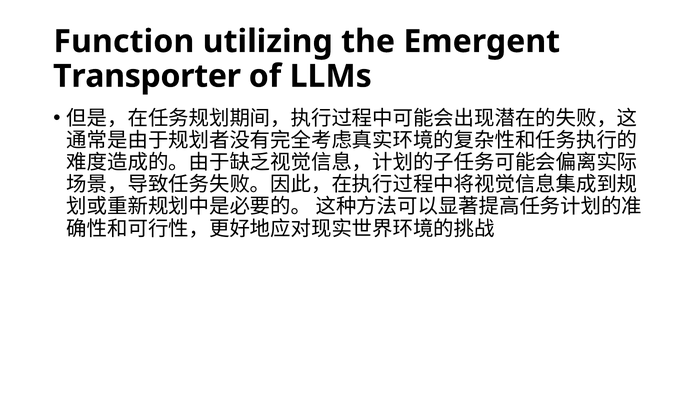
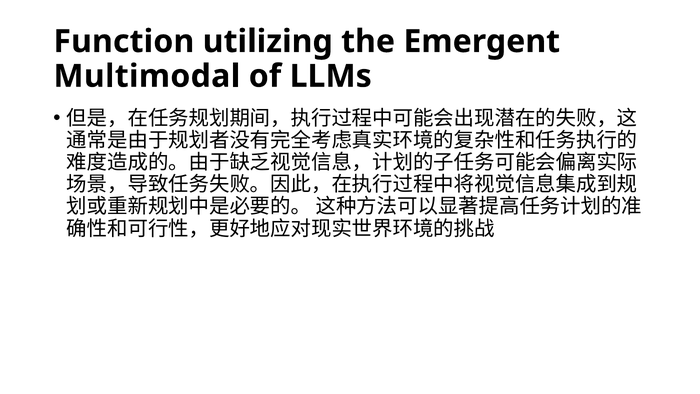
Transporter: Transporter -> Multimodal
